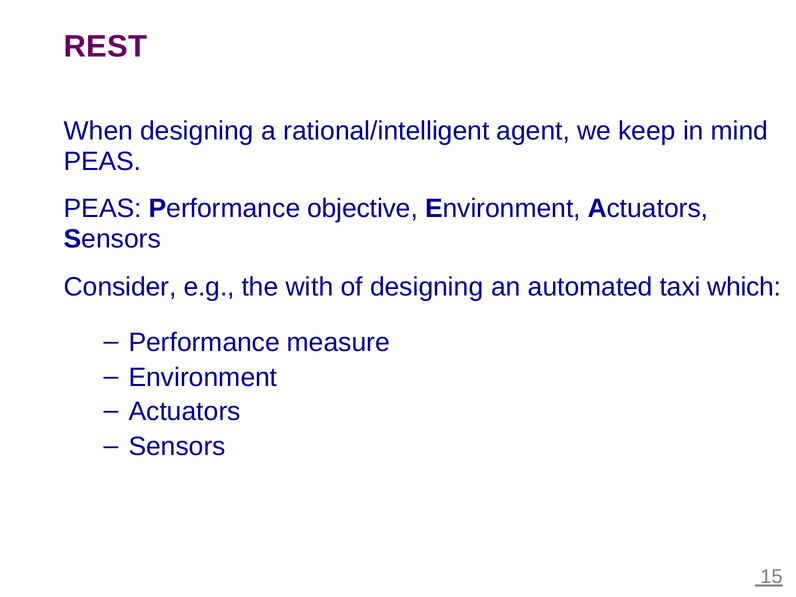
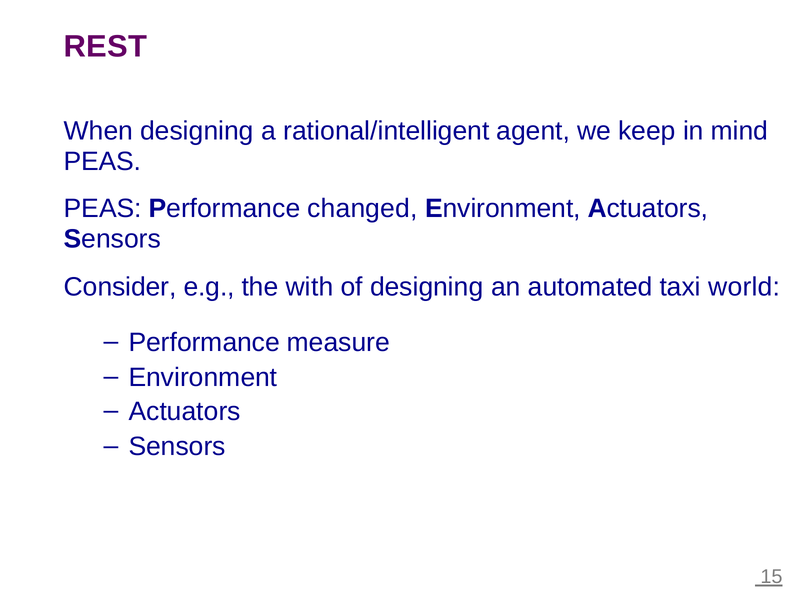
objective: objective -> changed
which: which -> world
